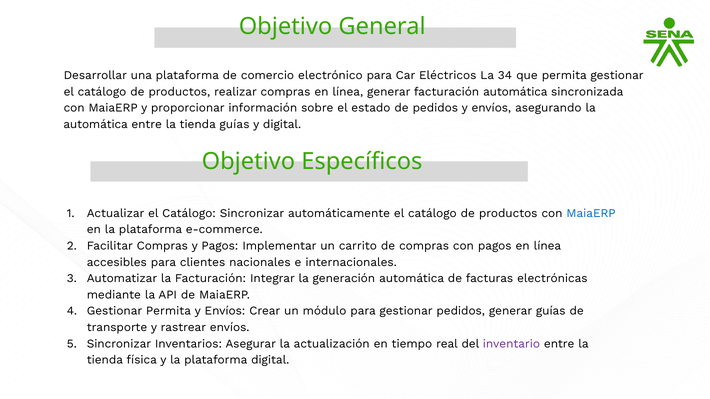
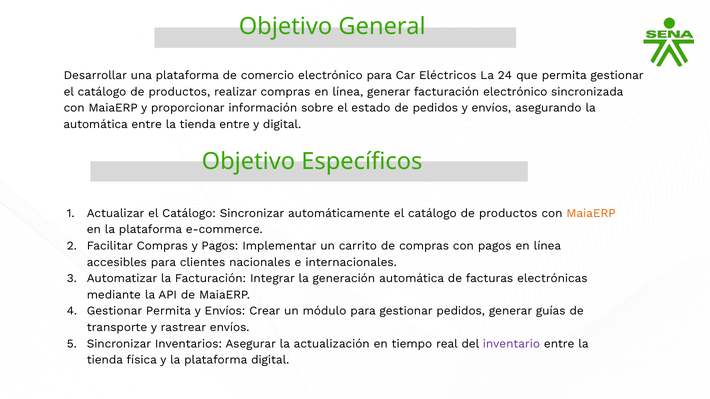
34: 34 -> 24
facturación automática: automática -> electrónico
tienda guías: guías -> entre
MaiaERP at (591, 213) colour: blue -> orange
